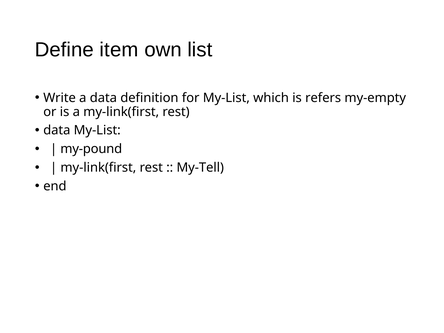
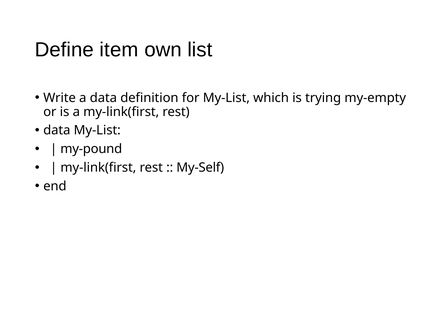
refers: refers -> trying
My-Tell: My-Tell -> My-Self
